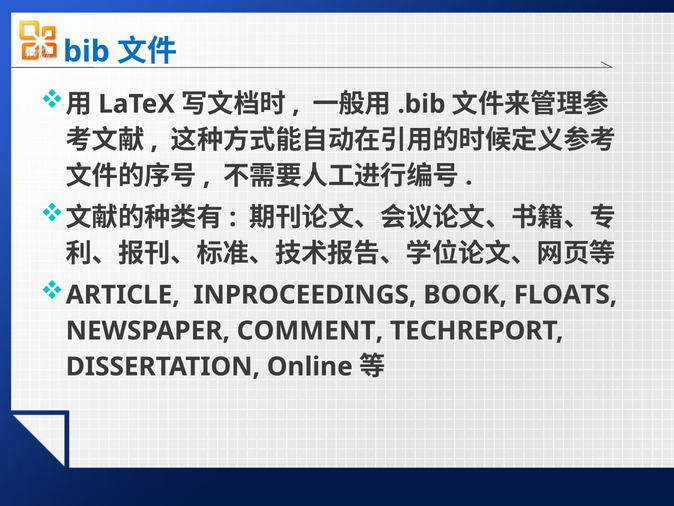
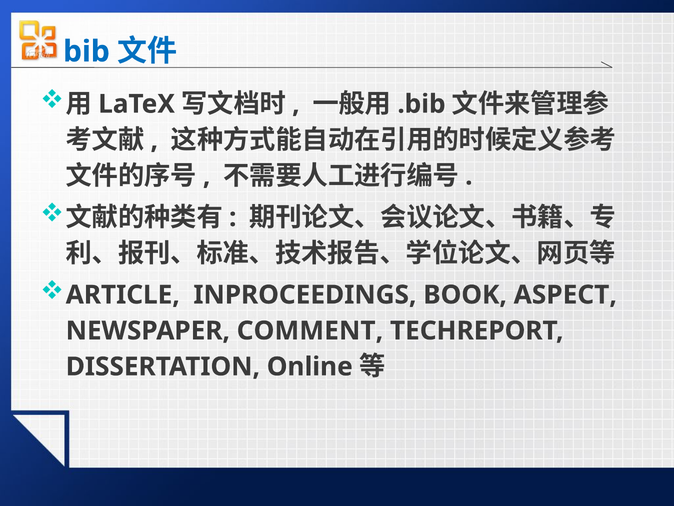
FLOATS: FLOATS -> ASPECT
